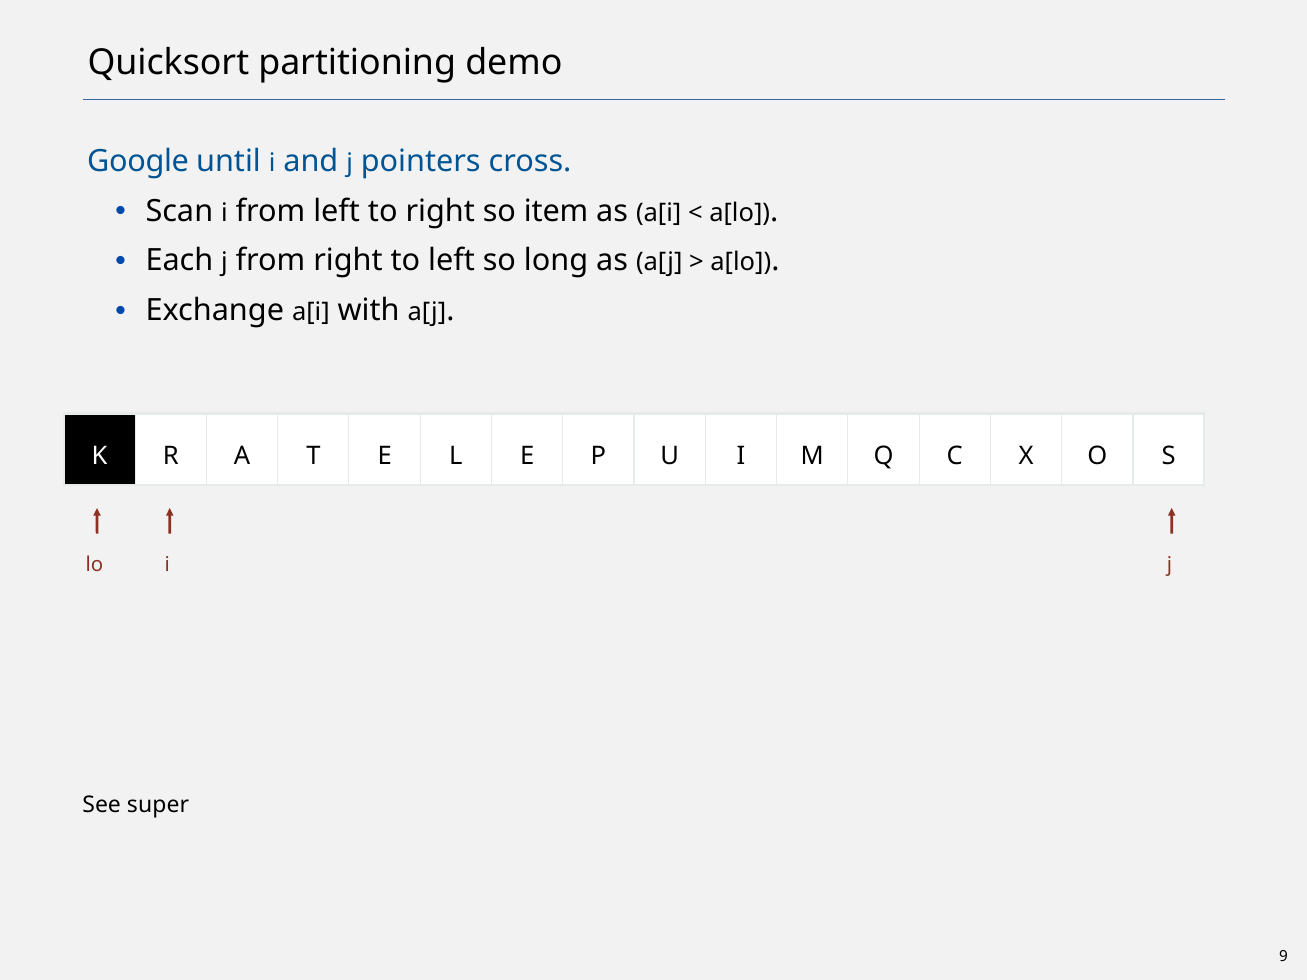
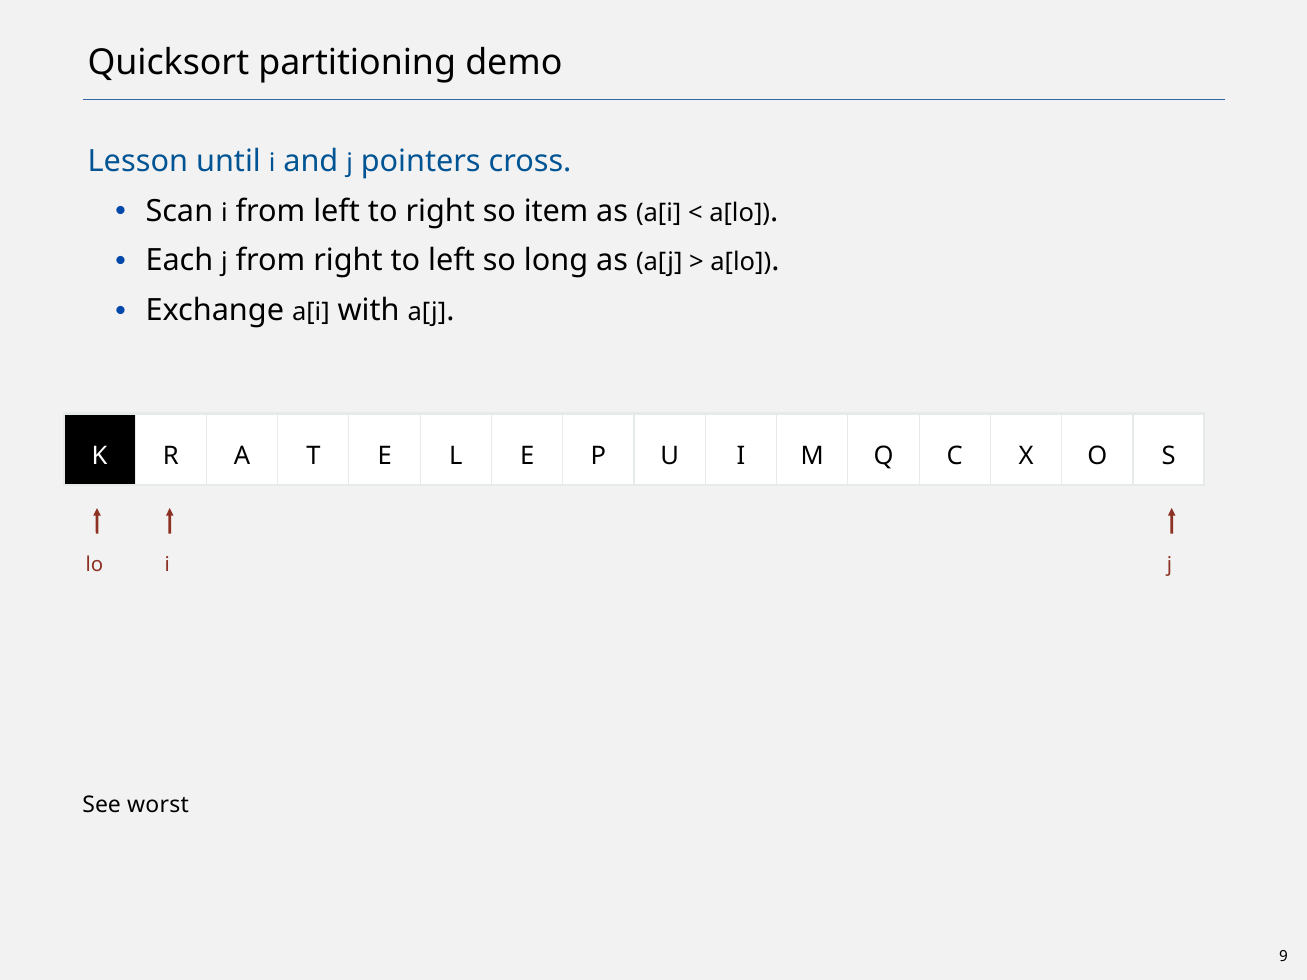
Google: Google -> Lesson
super: super -> worst
